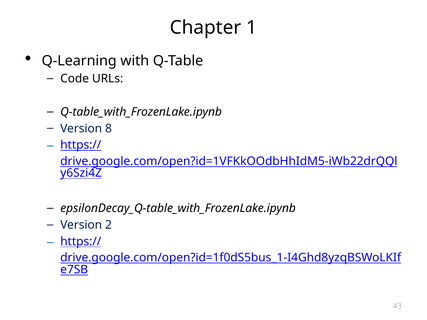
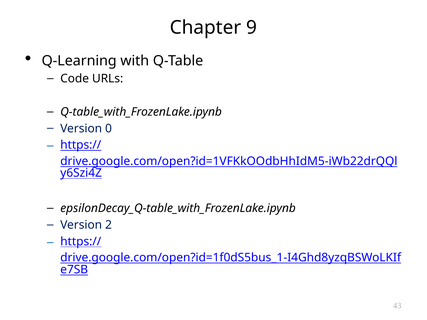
1: 1 -> 9
8: 8 -> 0
